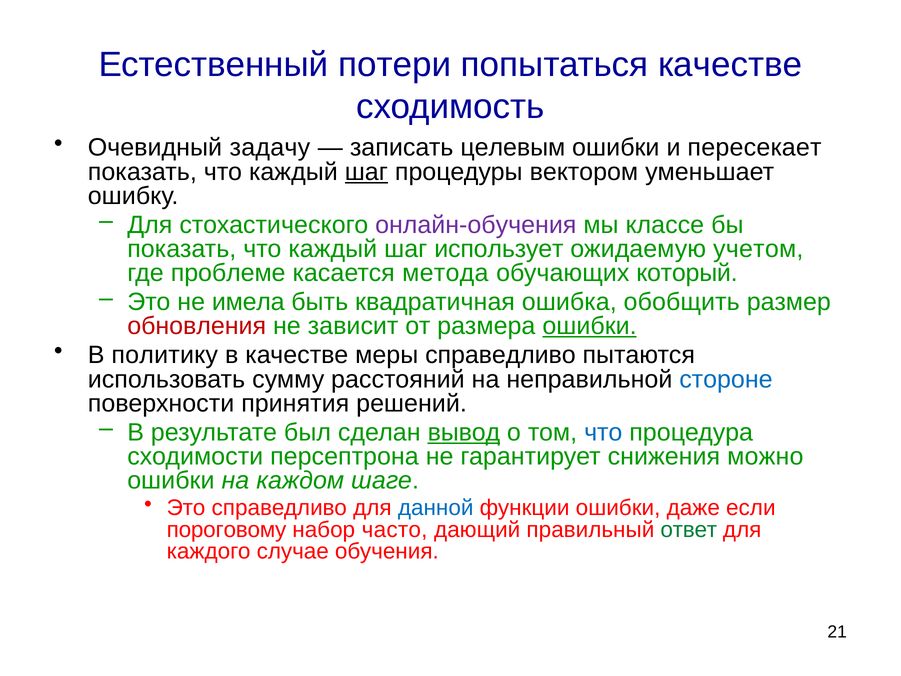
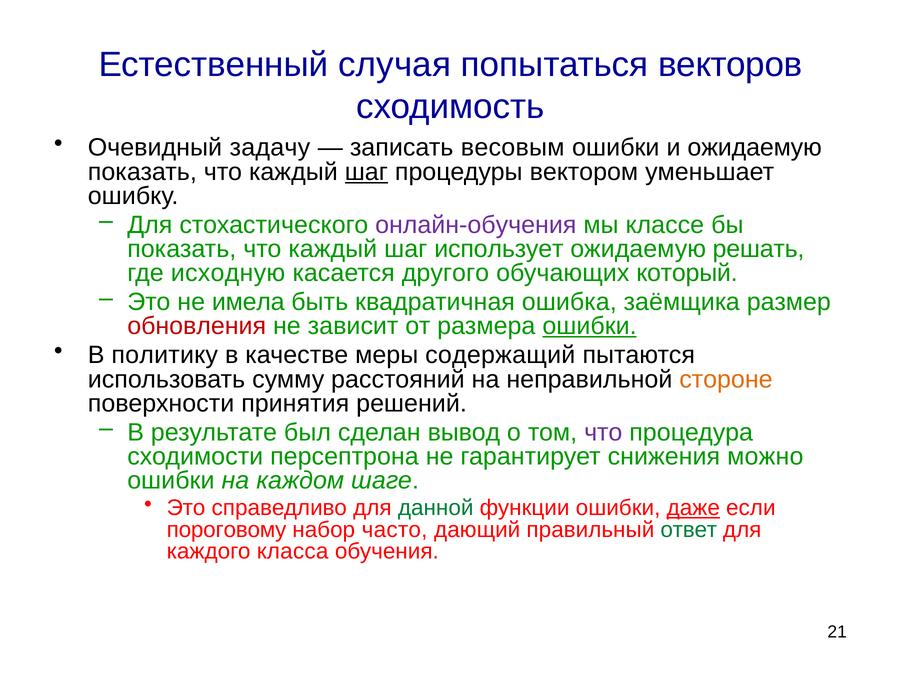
потери: потери -> случая
попытаться качестве: качестве -> векторов
целевым: целевым -> весовым
и пересекает: пересекает -> ожидаемую
учетом: учетом -> решать
проблеме: проблеме -> исходную
метода: метода -> другого
обобщить: обобщить -> заёмщика
меры справедливо: справедливо -> содержащий
стороне colour: blue -> orange
вывод underline: present -> none
что at (603, 432) colour: blue -> purple
данной colour: blue -> green
даже underline: none -> present
случае: случае -> класса
